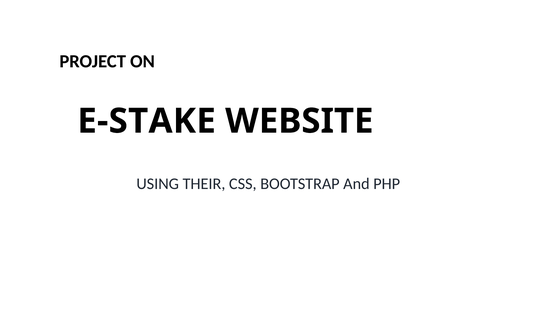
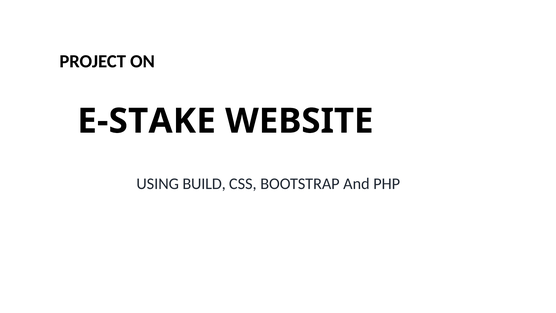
THEIR: THEIR -> BUILD
